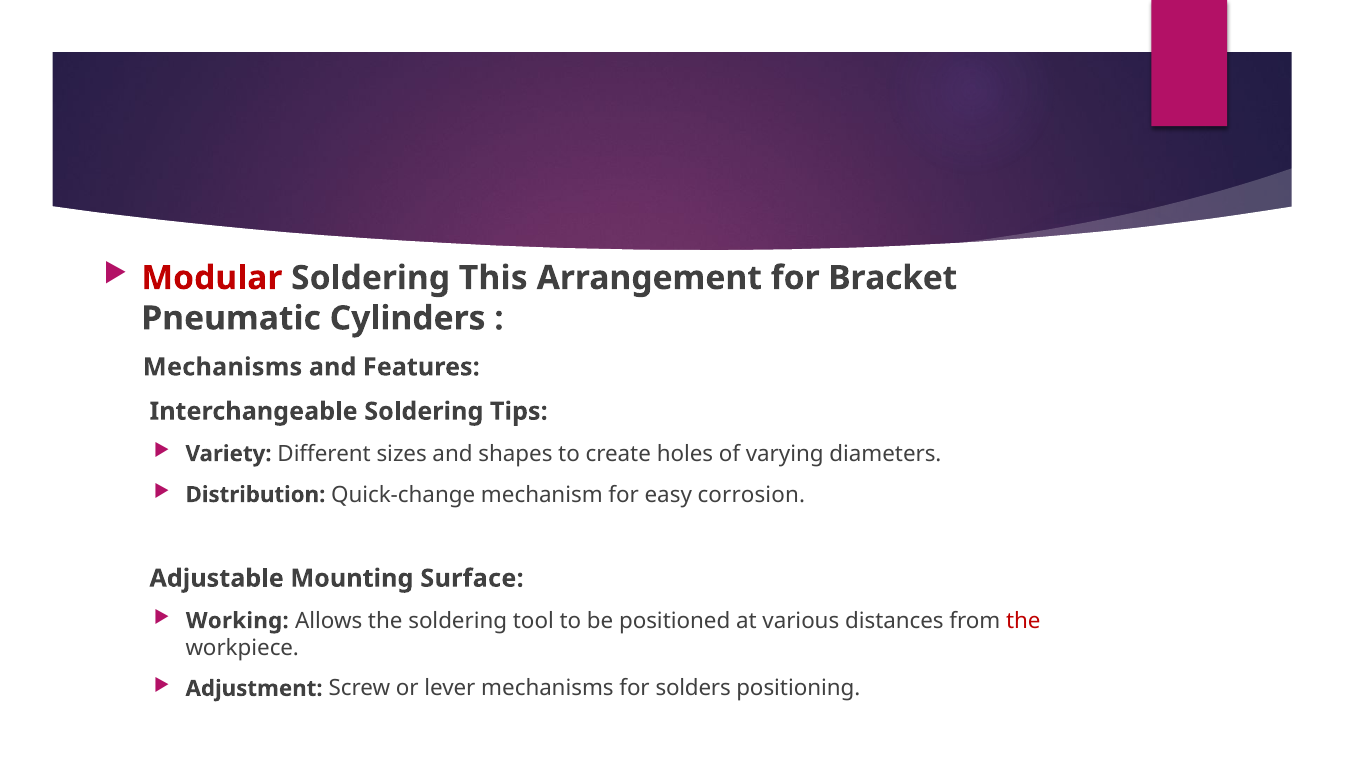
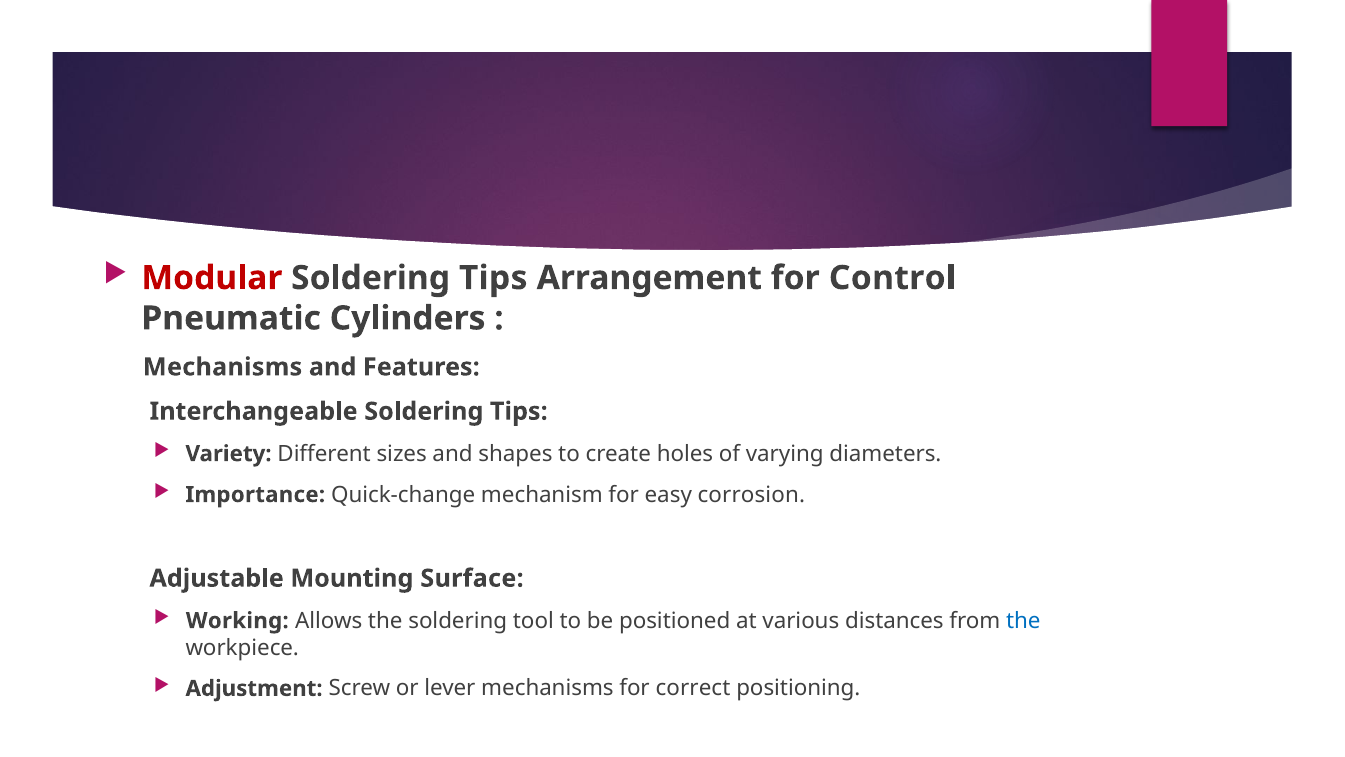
This at (493, 278): This -> Tips
Bracket: Bracket -> Control
Distribution: Distribution -> Importance
the at (1023, 620) colour: red -> blue
solders: solders -> correct
